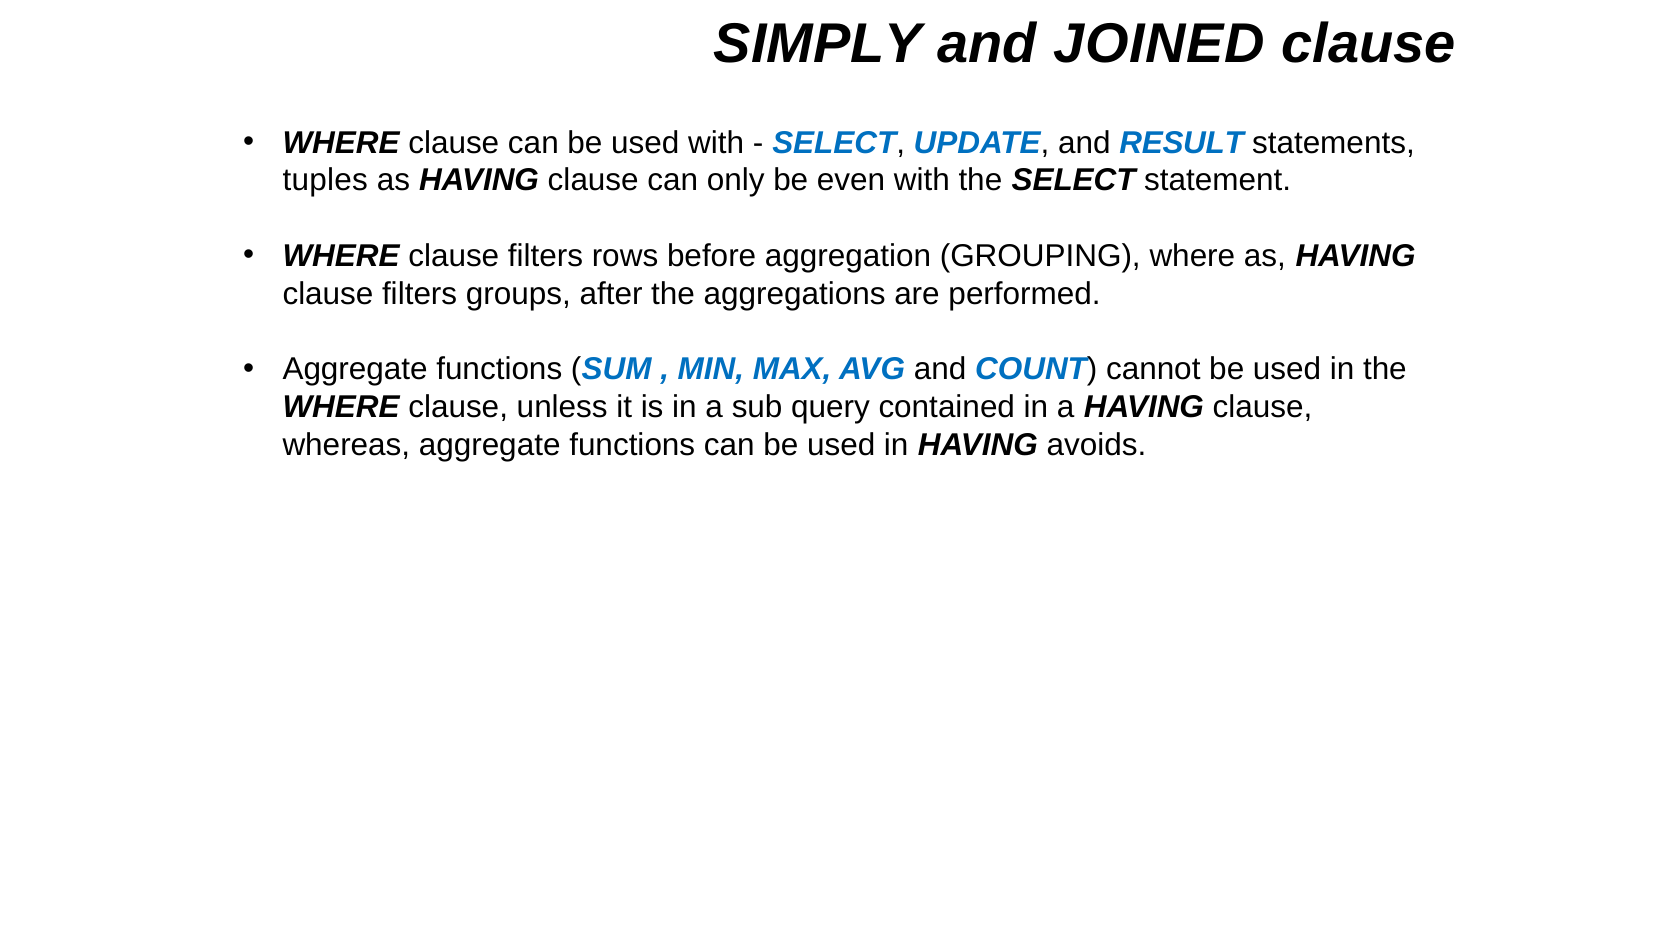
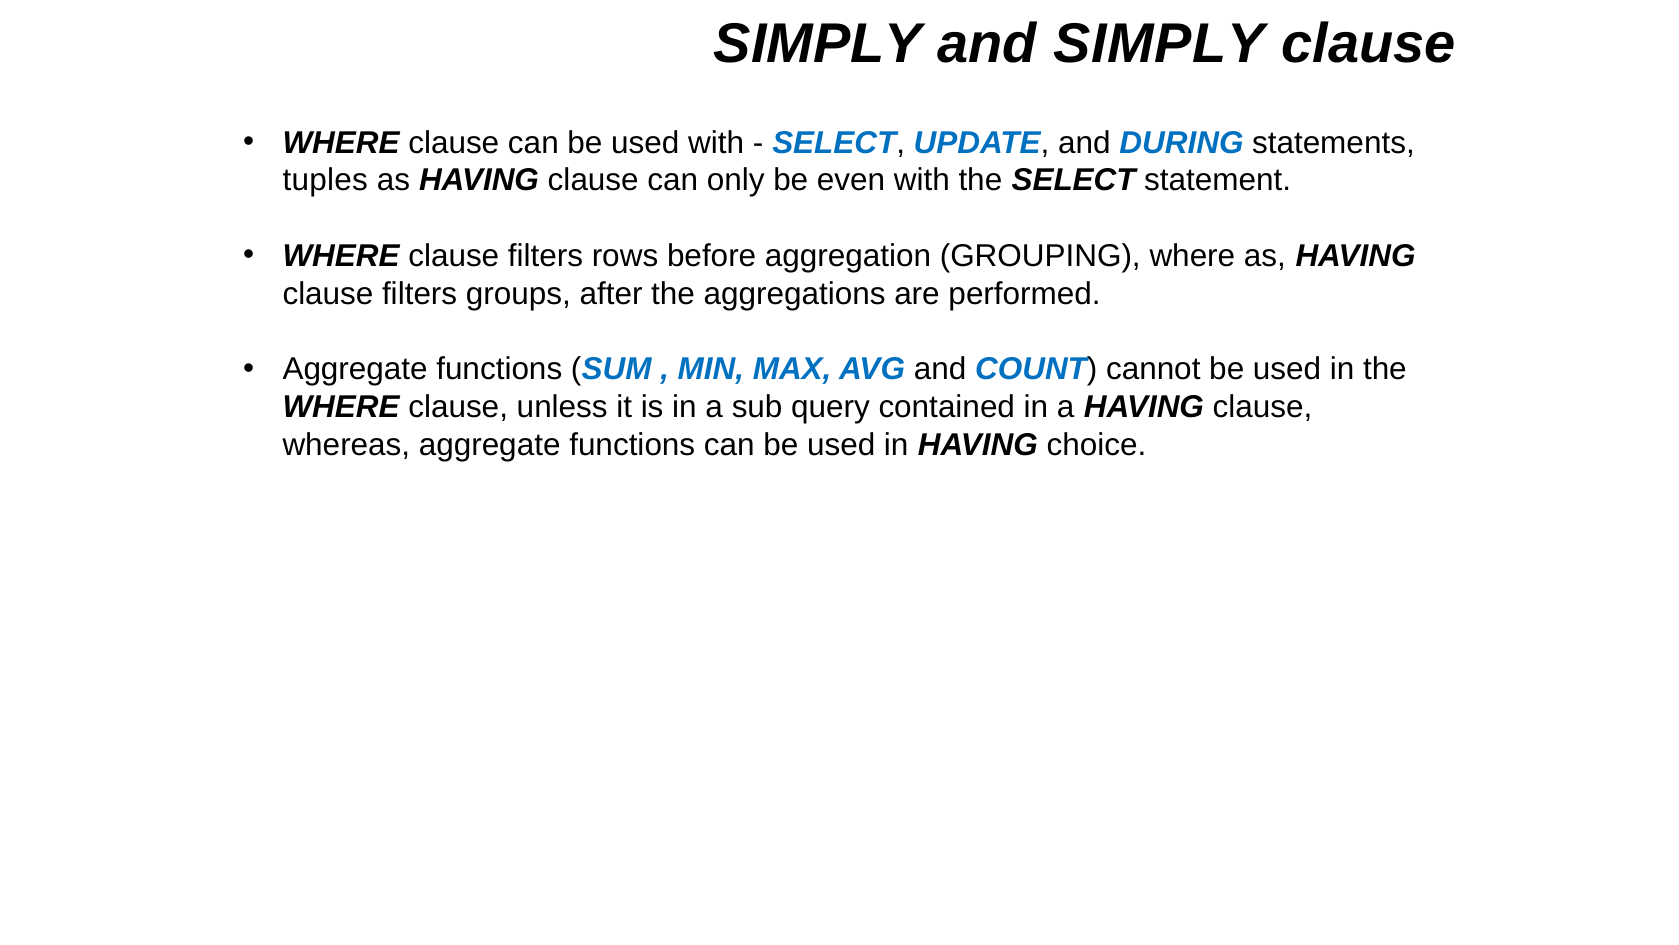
and JOINED: JOINED -> SIMPLY
RESULT: RESULT -> DURING
avoids: avoids -> choice
